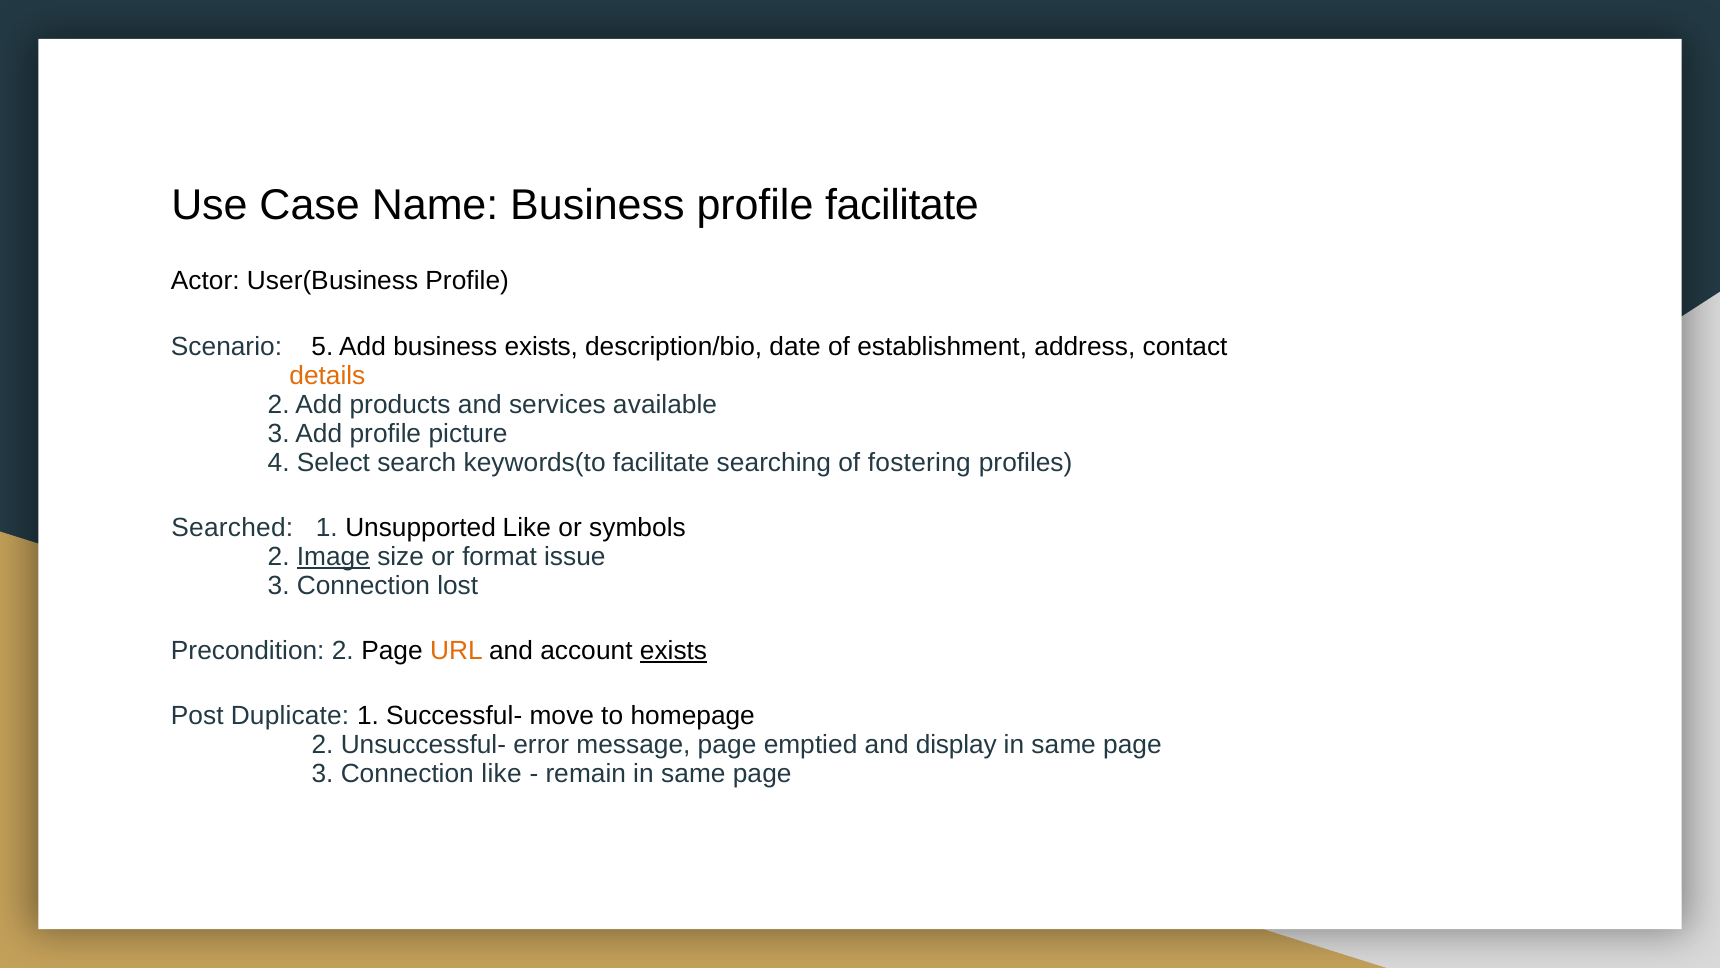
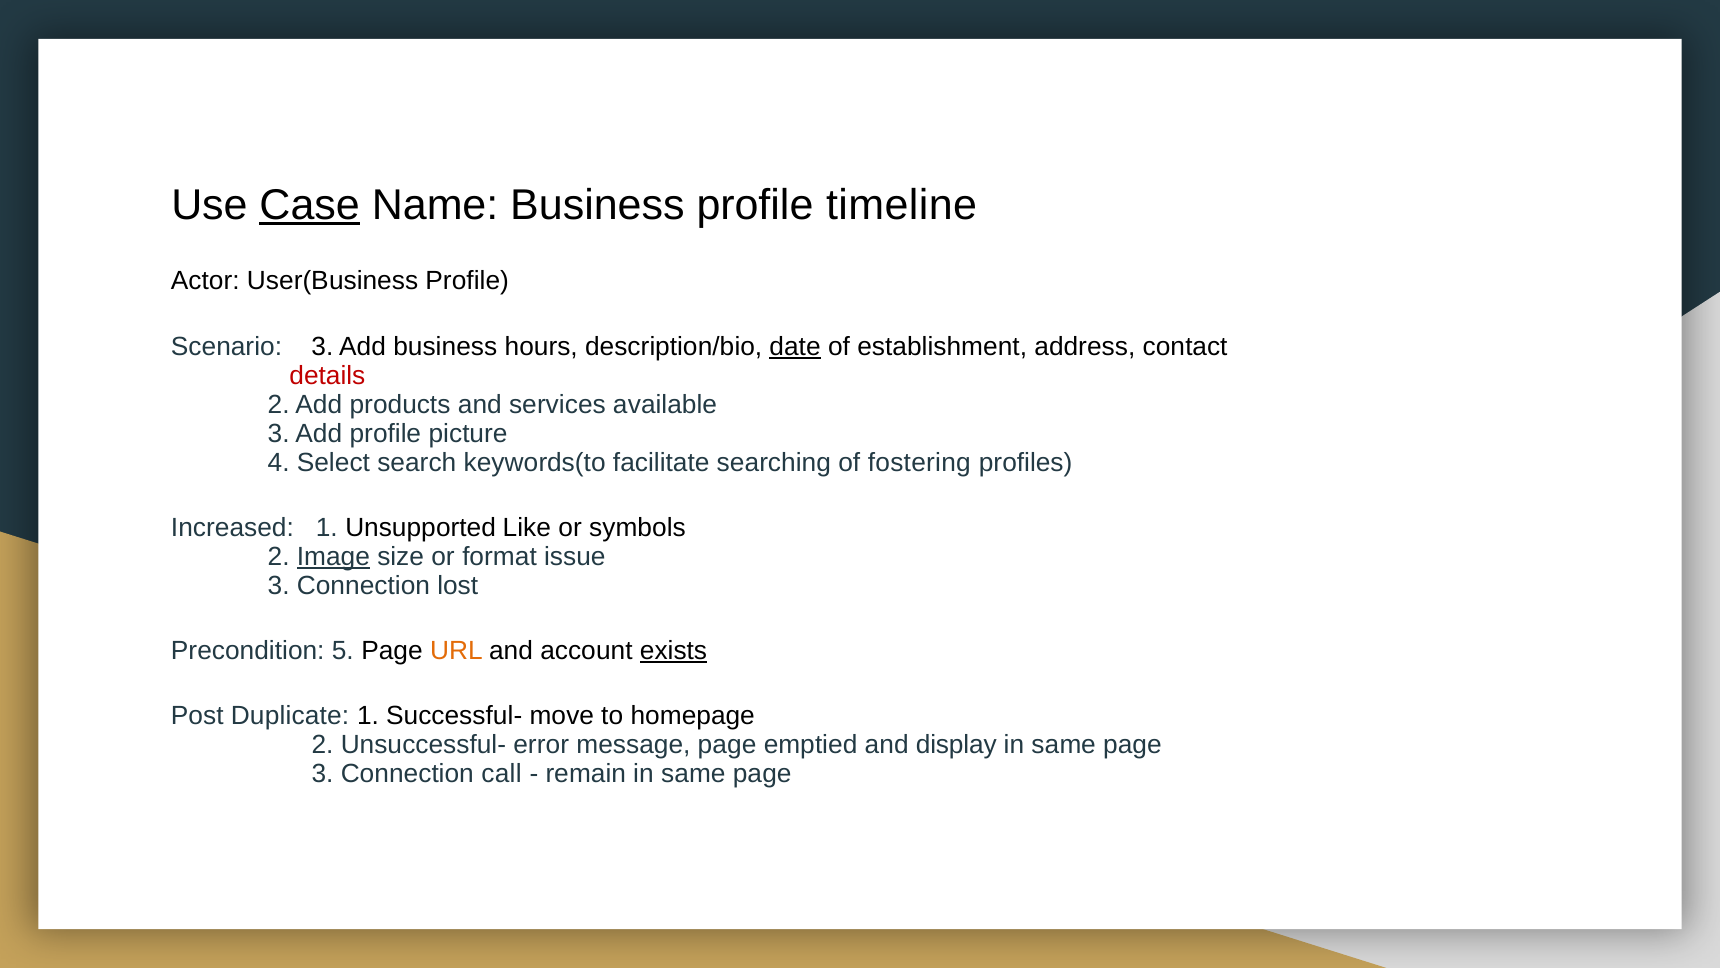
Case underline: none -> present
profile facilitate: facilitate -> timeline
Scenario 5: 5 -> 3
business exists: exists -> hours
date underline: none -> present
details colour: orange -> red
Searched: Searched -> Increased
Precondition 2: 2 -> 5
Connection like: like -> call
